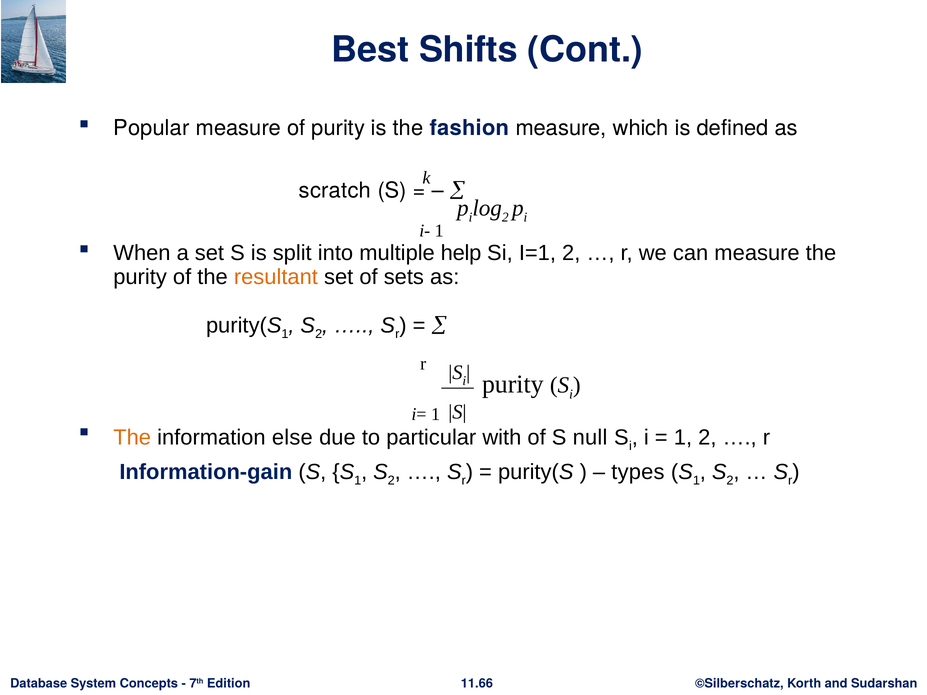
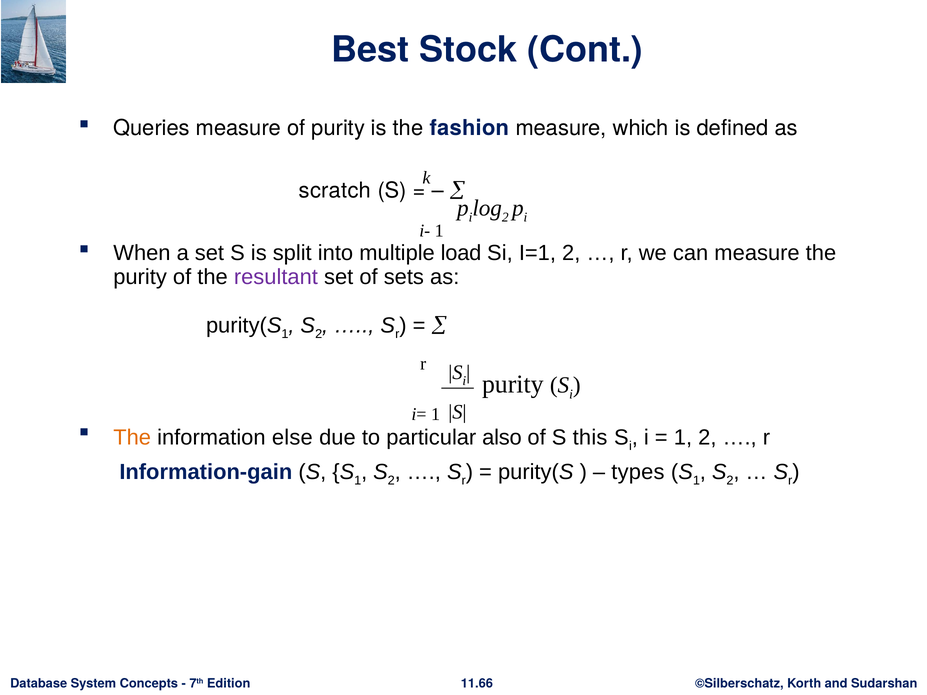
Shifts: Shifts -> Stock
Popular: Popular -> Queries
help: help -> load
resultant colour: orange -> purple
with: with -> also
null: null -> this
